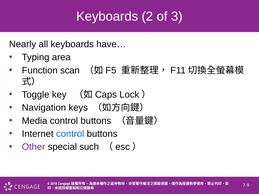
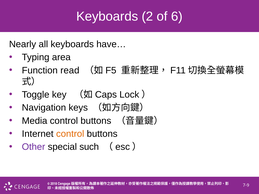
3: 3 -> 6
scan: scan -> read
control at (70, 134) colour: blue -> orange
